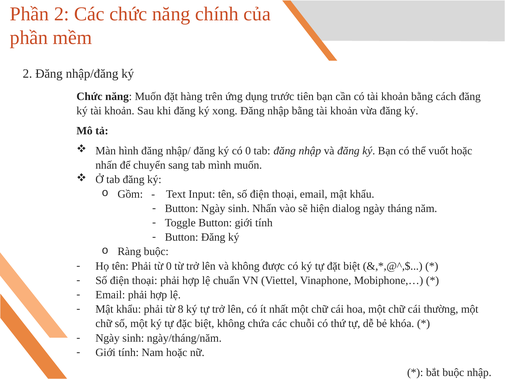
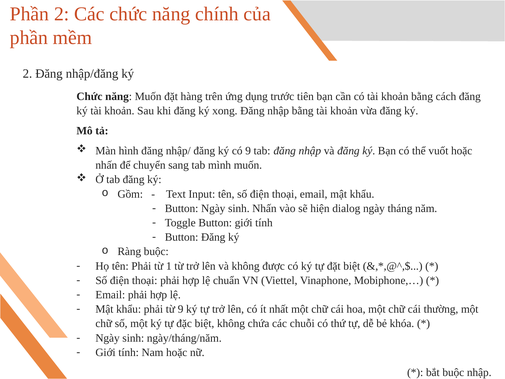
có 0: 0 -> 9
từ 0: 0 -> 1
từ 8: 8 -> 9
